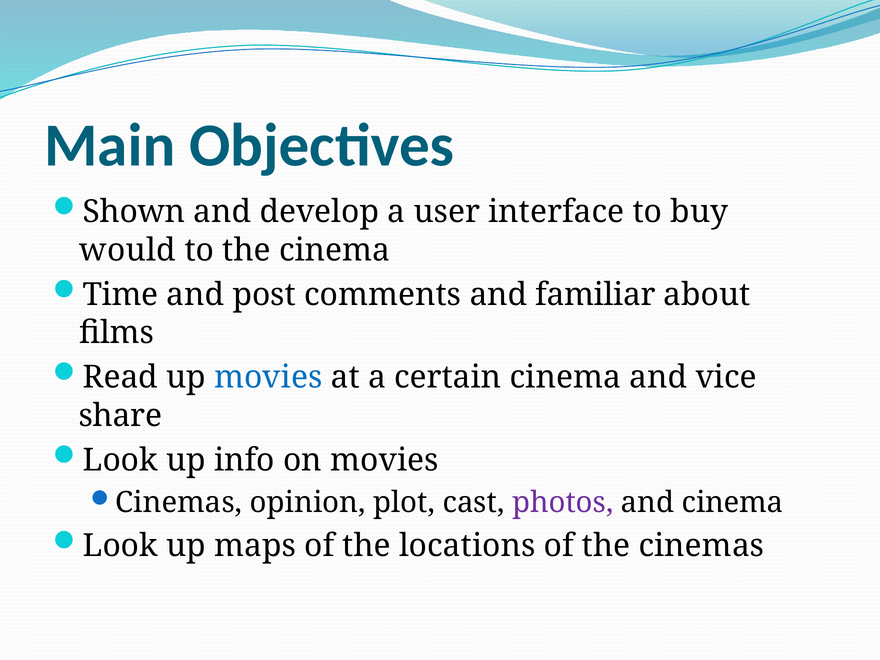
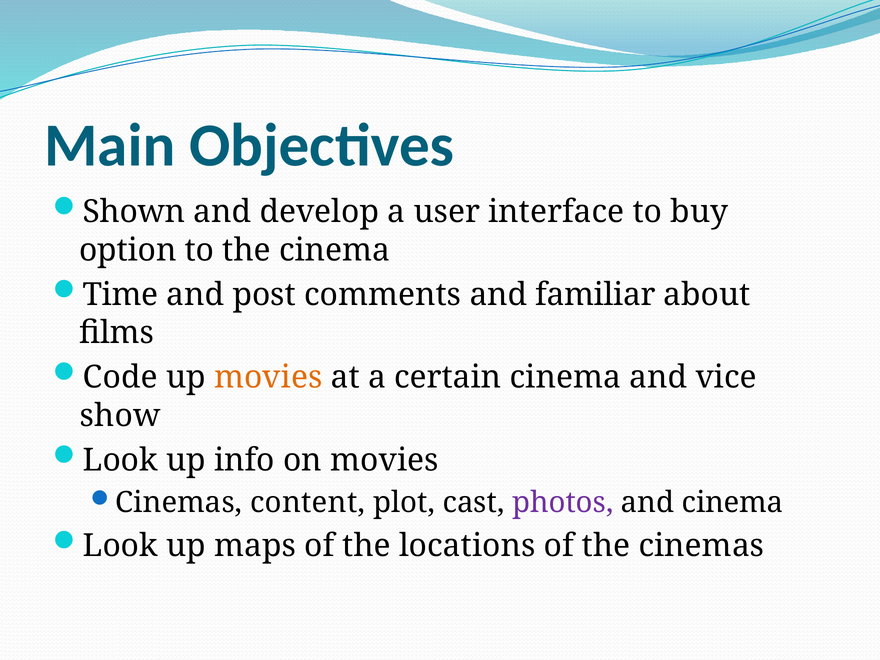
would: would -> option
Read: Read -> Code
movies at (268, 377) colour: blue -> orange
share: share -> show
opinion: opinion -> content
